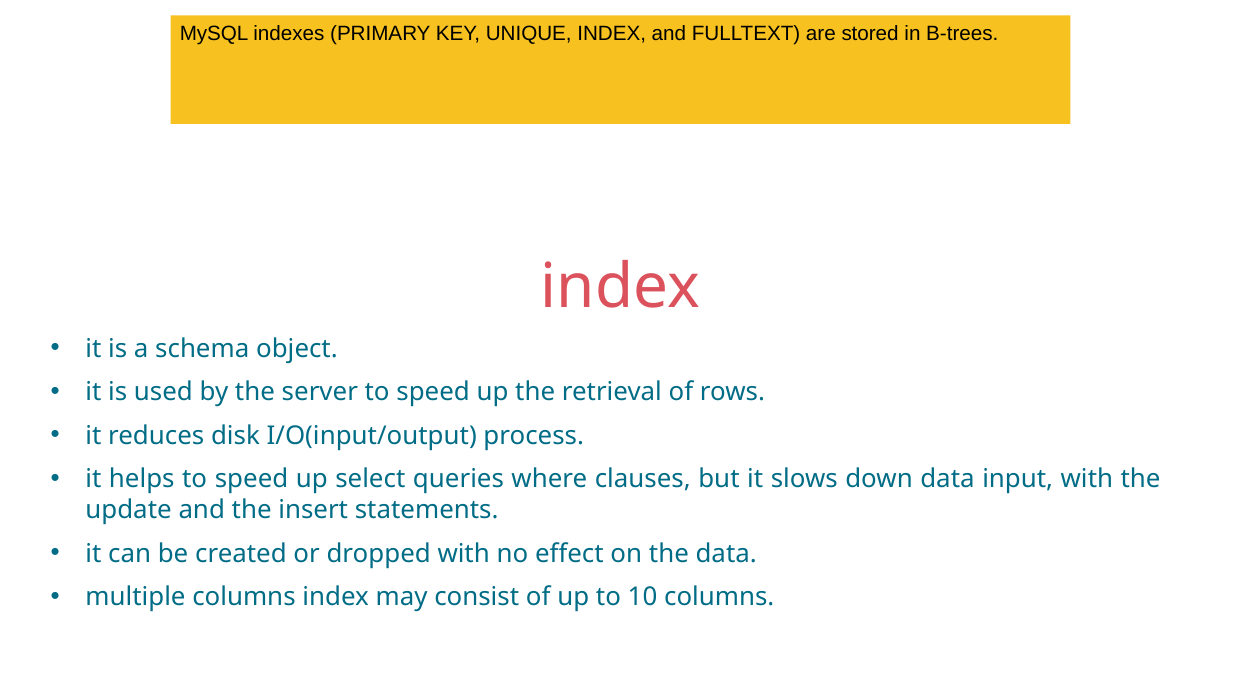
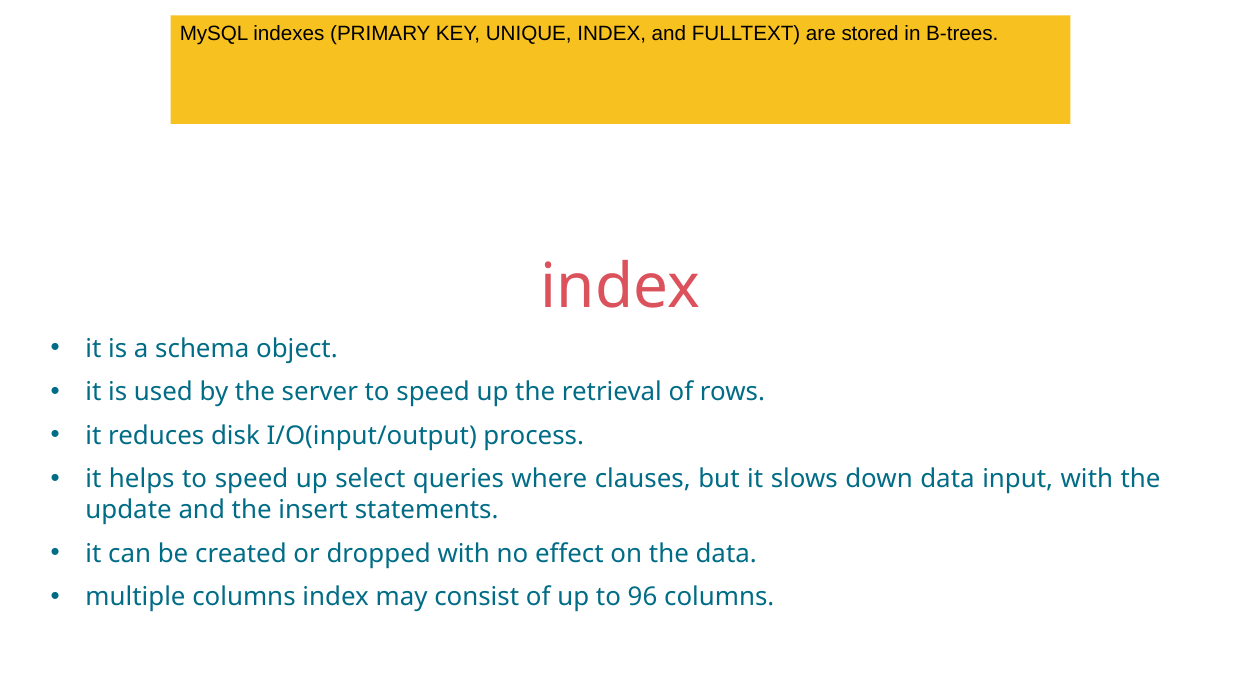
10: 10 -> 96
